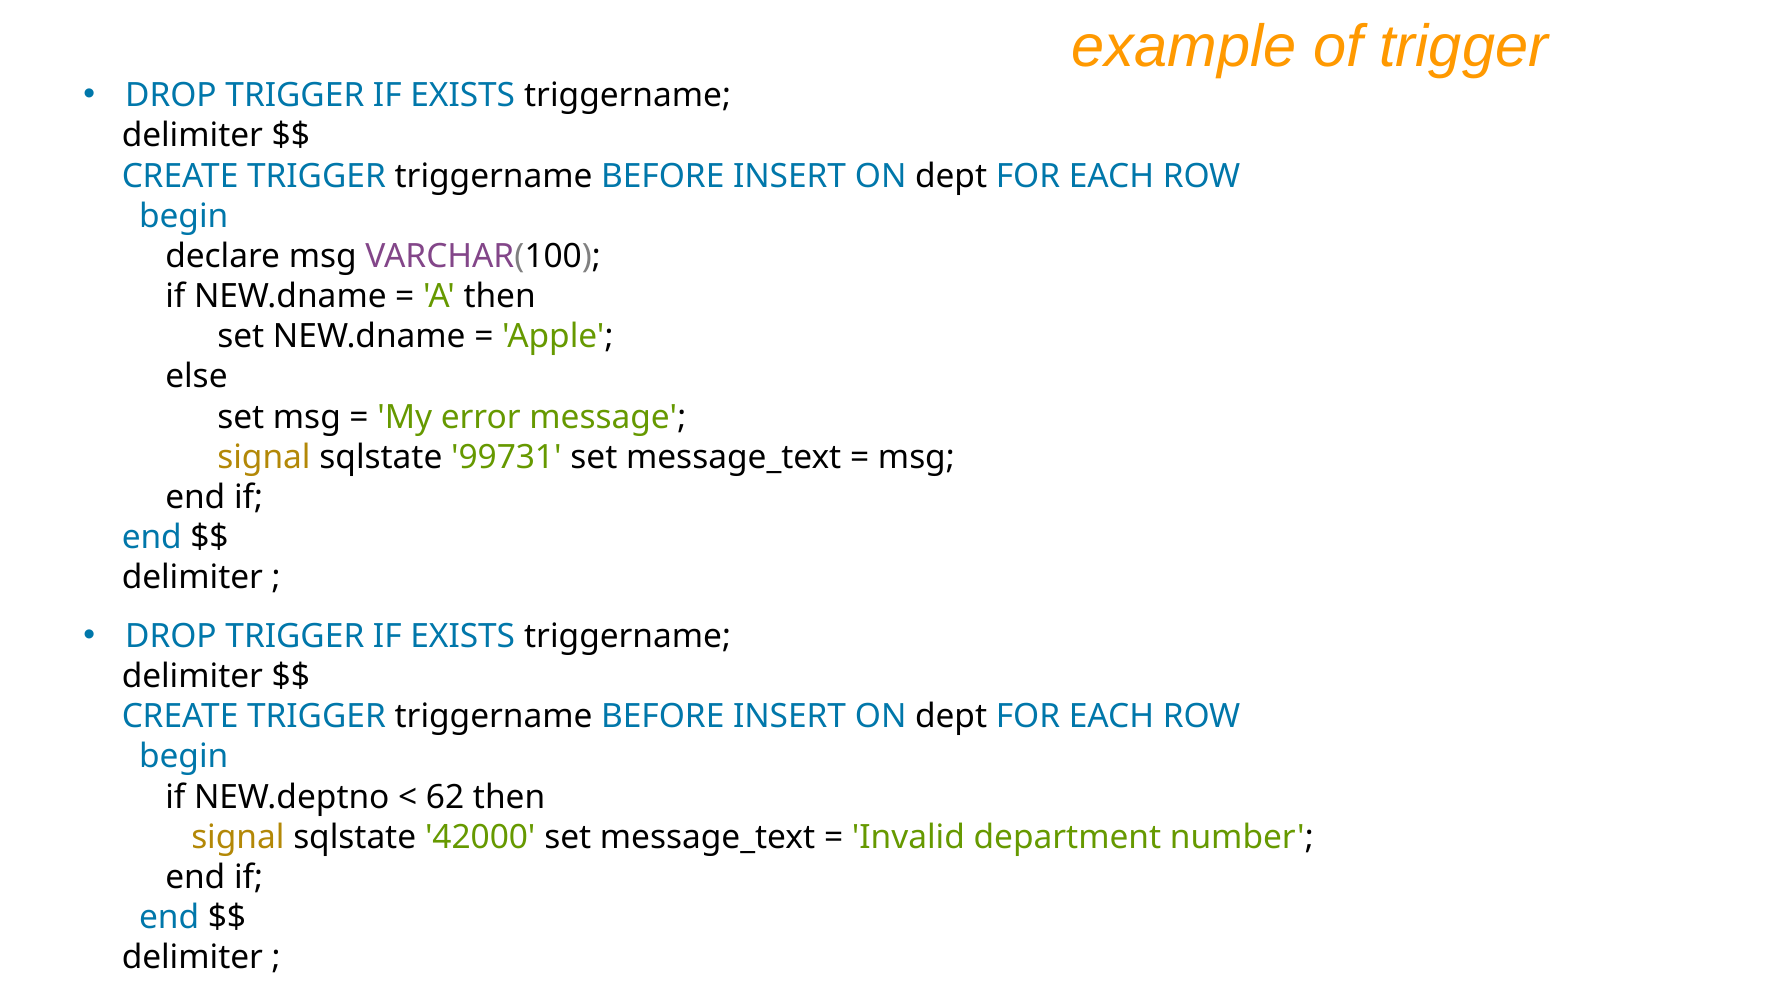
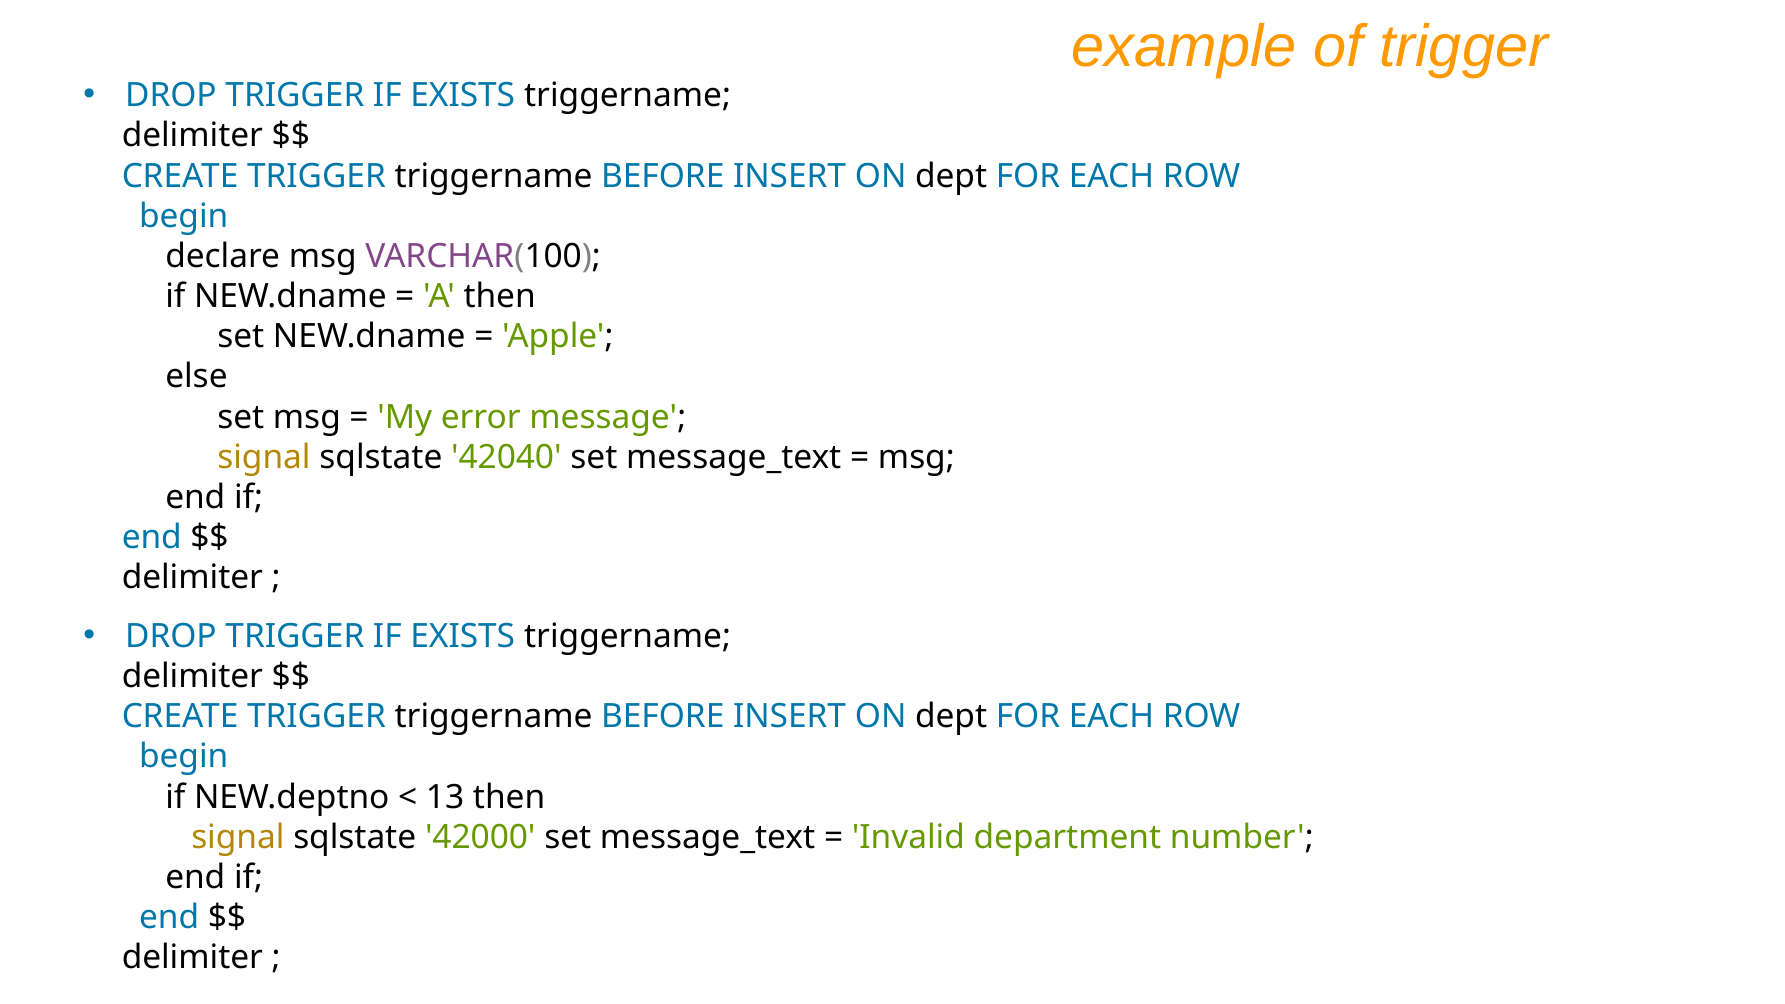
99731: 99731 -> 42040
62: 62 -> 13
